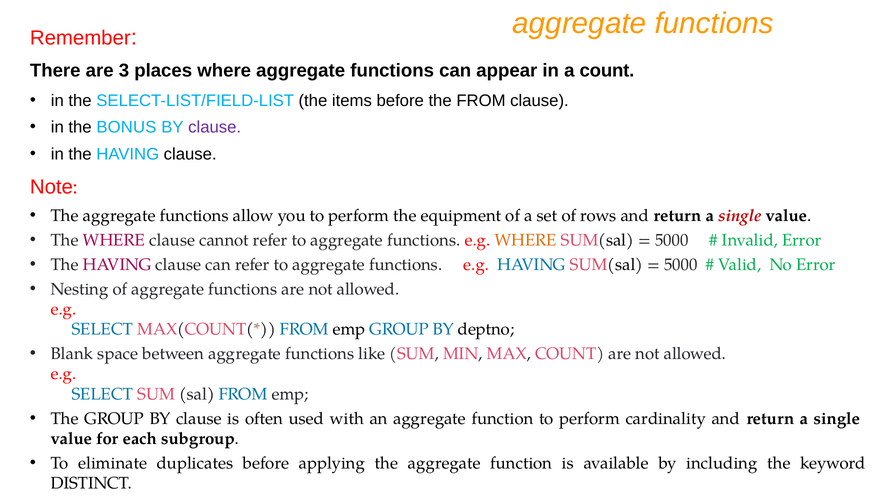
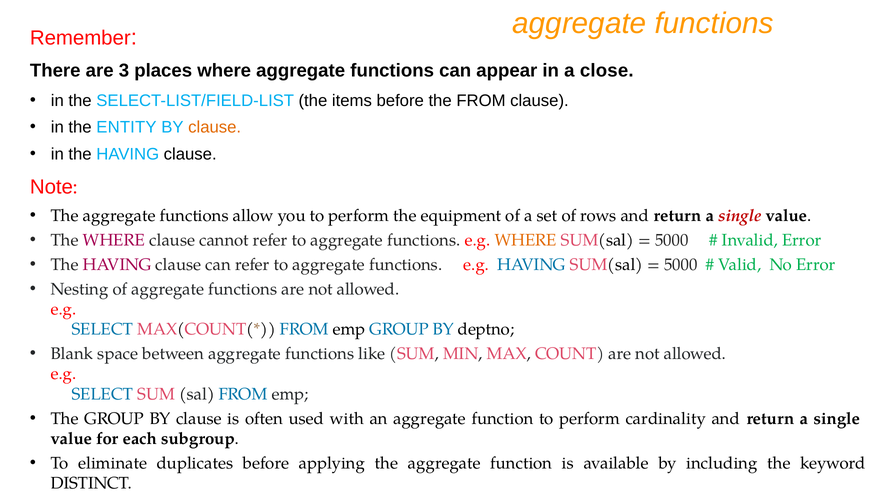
a count: count -> close
BONUS: BONUS -> ENTITY
clause at (215, 127) colour: purple -> orange
